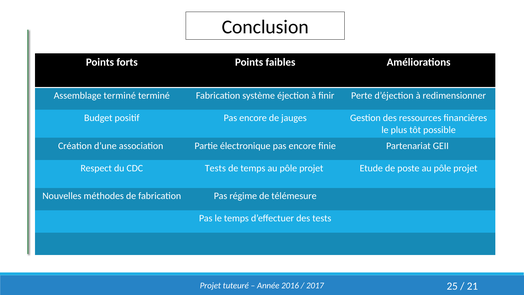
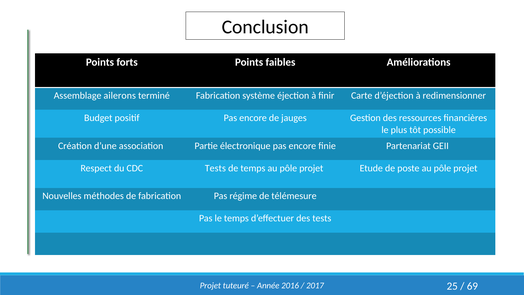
Assemblage terminé: terminé -> ailerons
Perte: Perte -> Carte
21: 21 -> 69
